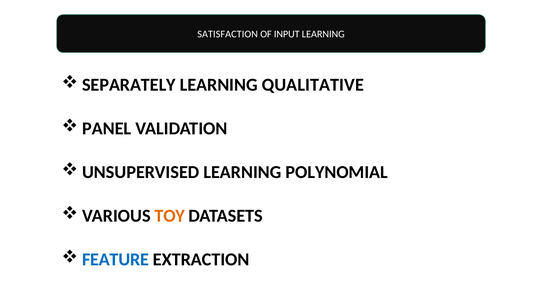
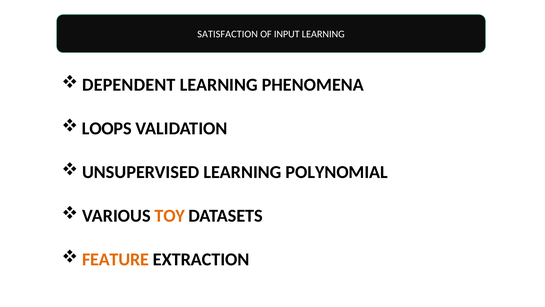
SEPARATELY: SEPARATELY -> DEPENDENT
QUALITATIVE: QUALITATIVE -> PHENOMENA
PANEL: PANEL -> LOOPS
FEATURE colour: blue -> orange
